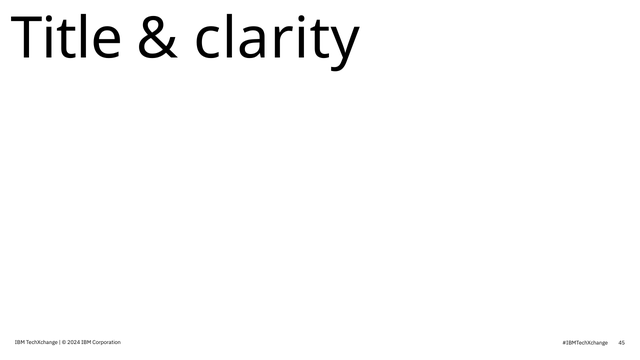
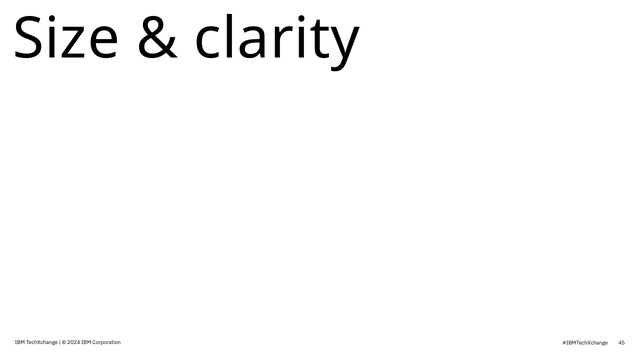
Title: Title -> Size
